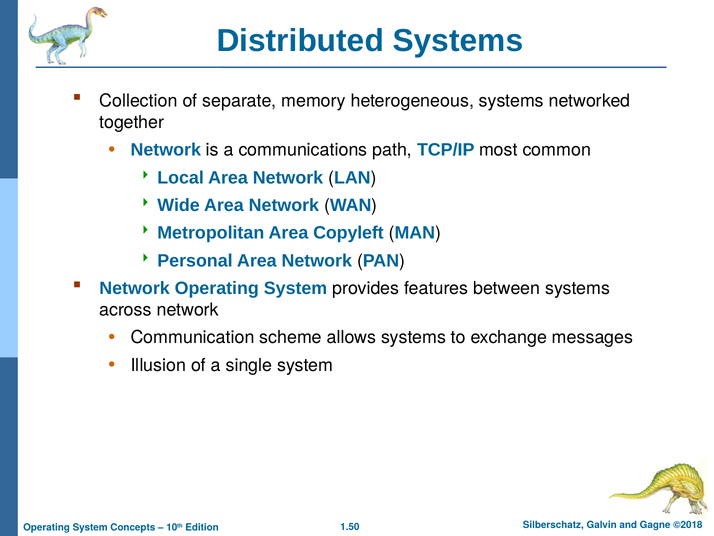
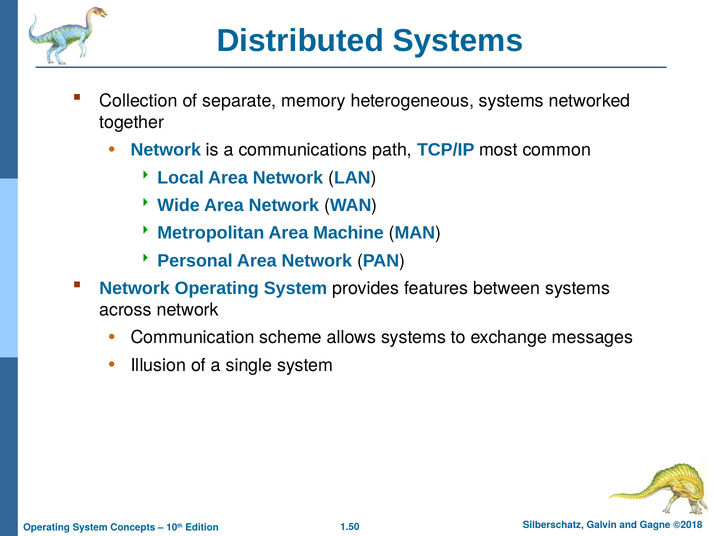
Copyleft: Copyleft -> Machine
